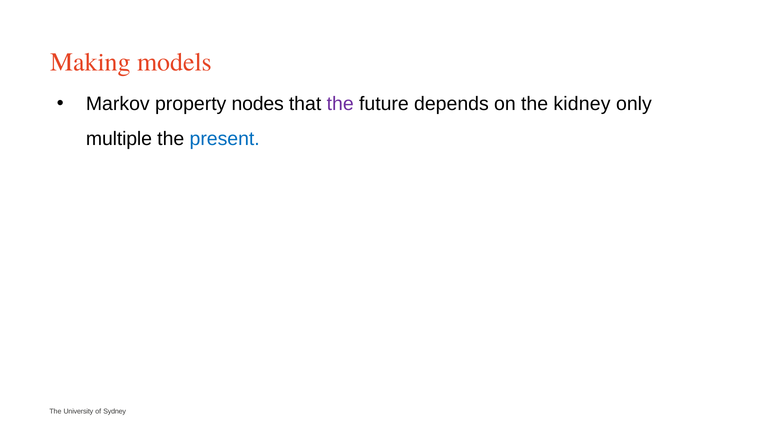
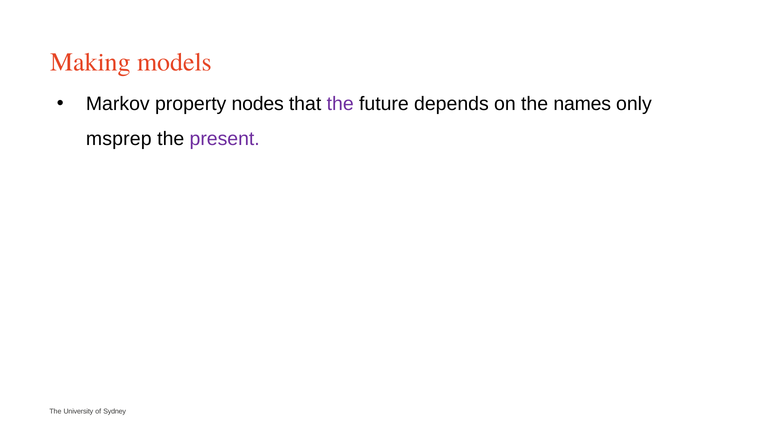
kidney: kidney -> names
multiple: multiple -> msprep
present colour: blue -> purple
